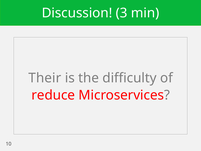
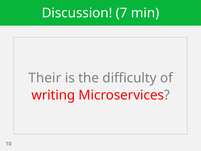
3: 3 -> 7
reduce: reduce -> writing
